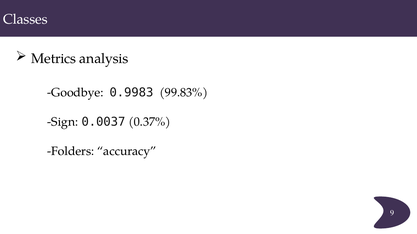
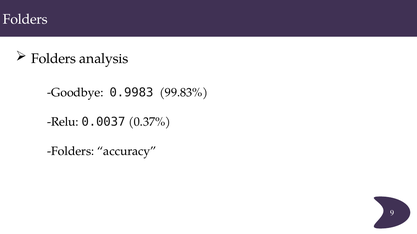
Classes at (25, 19): Classes -> Folders
Metrics at (54, 59): Metrics -> Folders
Sign: Sign -> Relu
